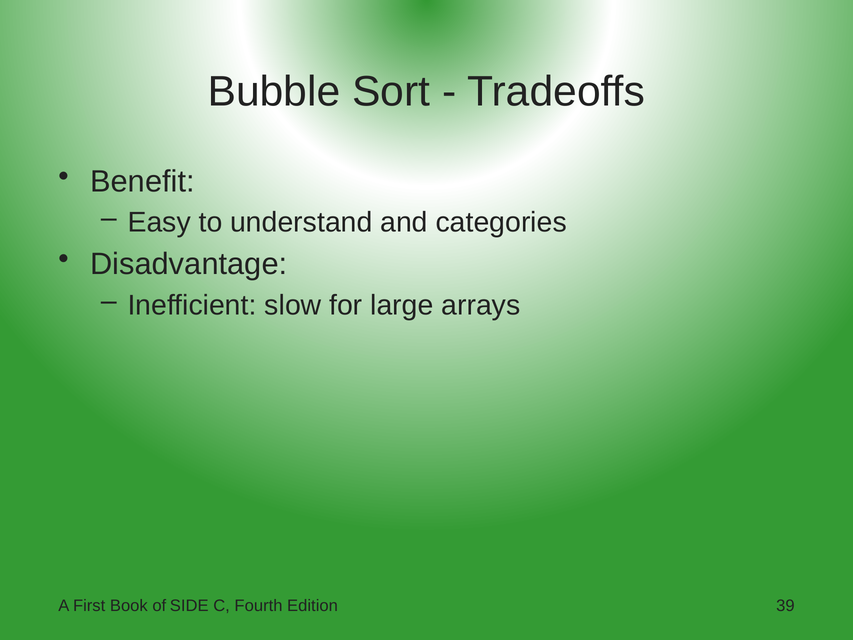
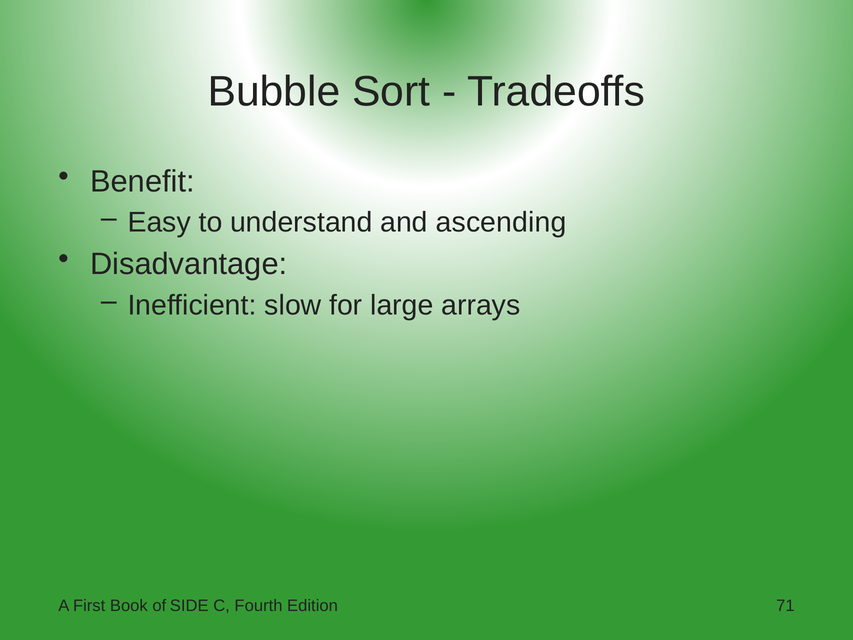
categories: categories -> ascending
39: 39 -> 71
